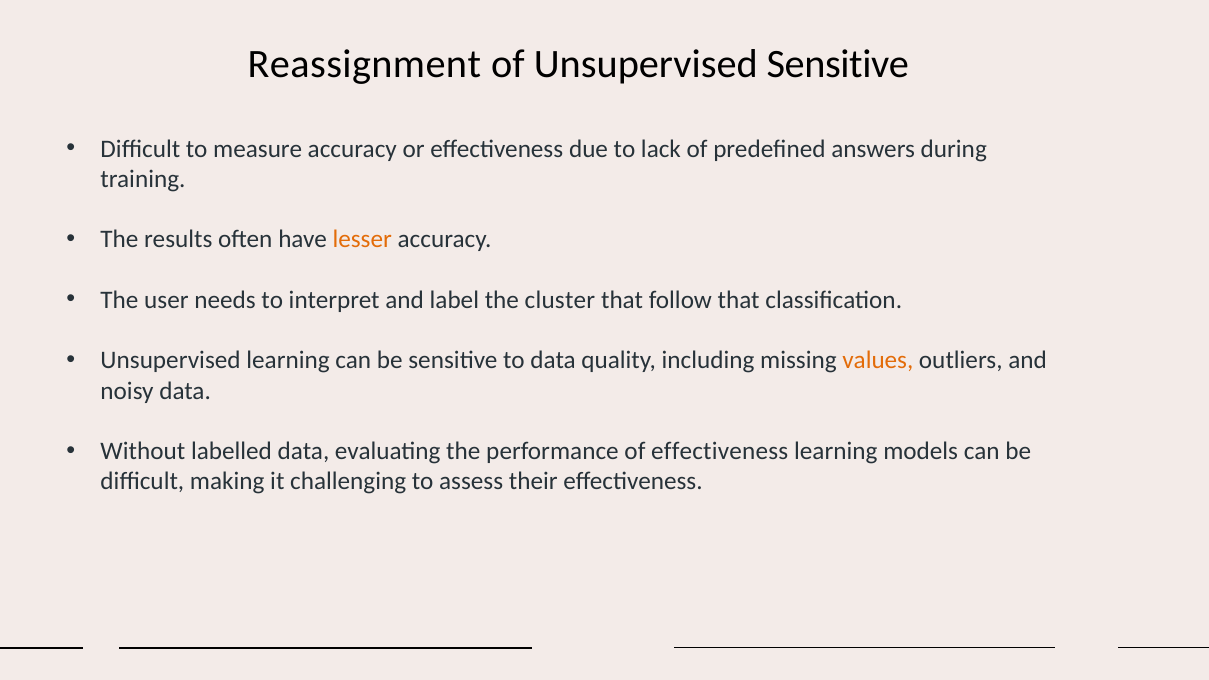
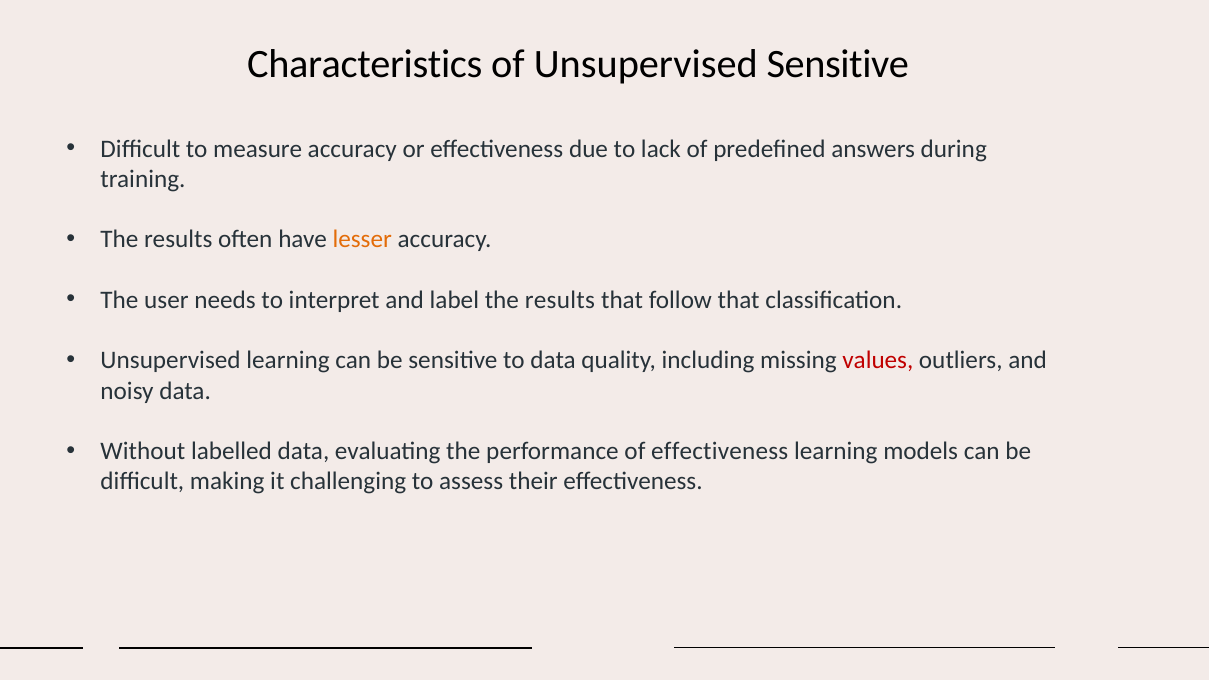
Reassignment: Reassignment -> Characteristics
label the cluster: cluster -> results
values colour: orange -> red
